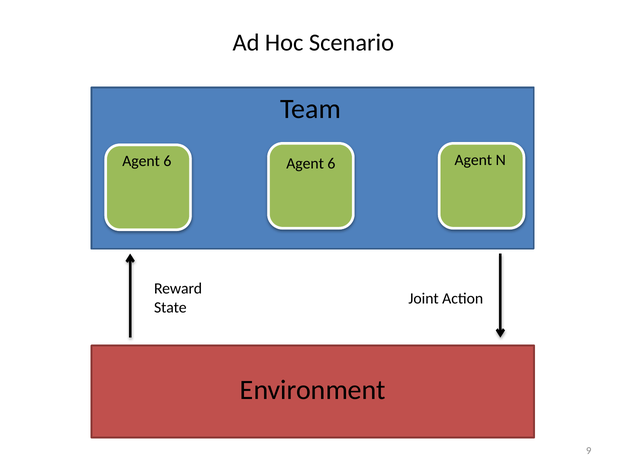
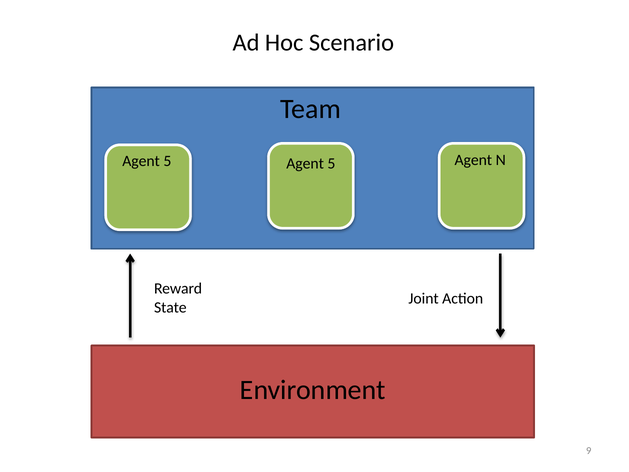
6 at (167, 161): 6 -> 5
6 at (331, 163): 6 -> 5
